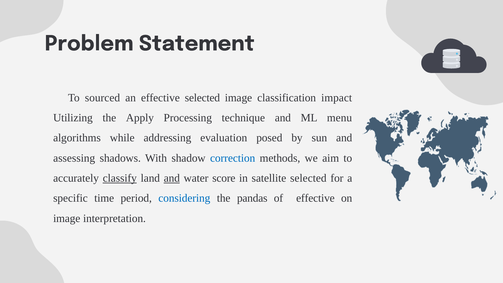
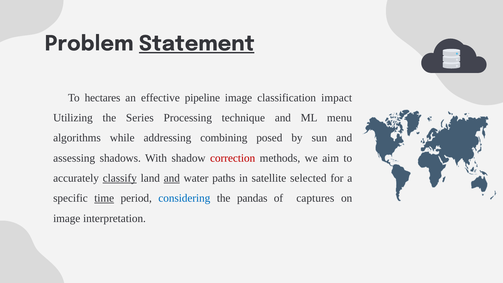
Statement underline: none -> present
sourced: sourced -> hectares
effective selected: selected -> pipeline
Apply: Apply -> Series
evaluation: evaluation -> combining
correction colour: blue -> red
score: score -> paths
time underline: none -> present
of effective: effective -> captures
